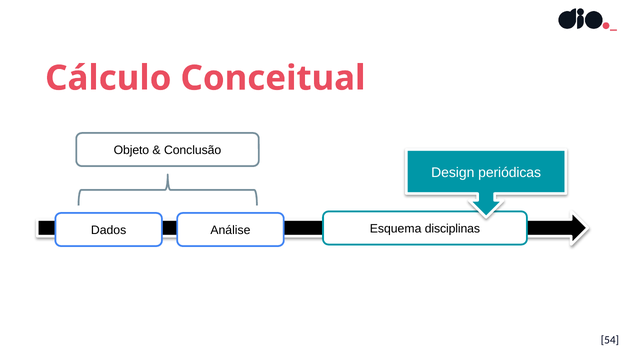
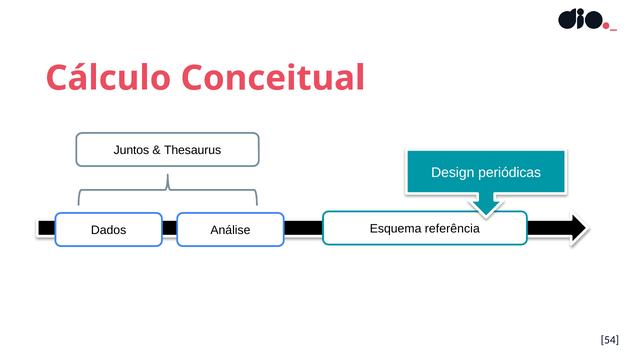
Objeto: Objeto -> Juntos
Conclusão: Conclusão -> Thesaurus
disciplinas: disciplinas -> referência
